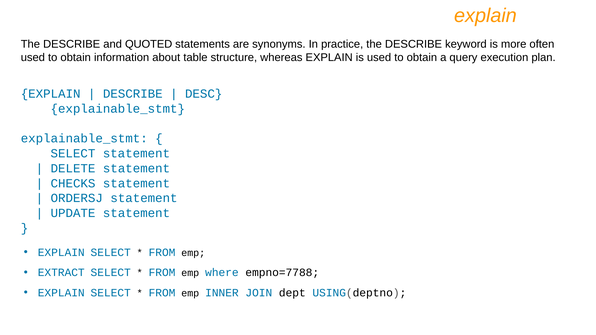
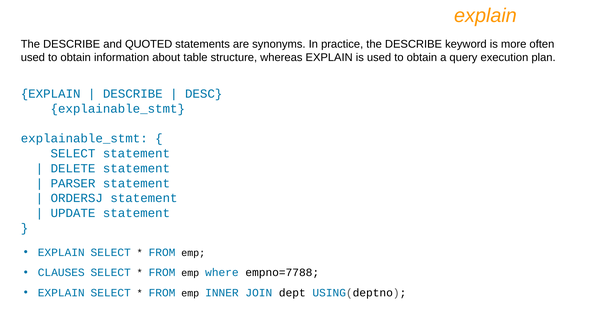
CHECKS: CHECKS -> PARSER
EXTRACT: EXTRACT -> CLAUSES
